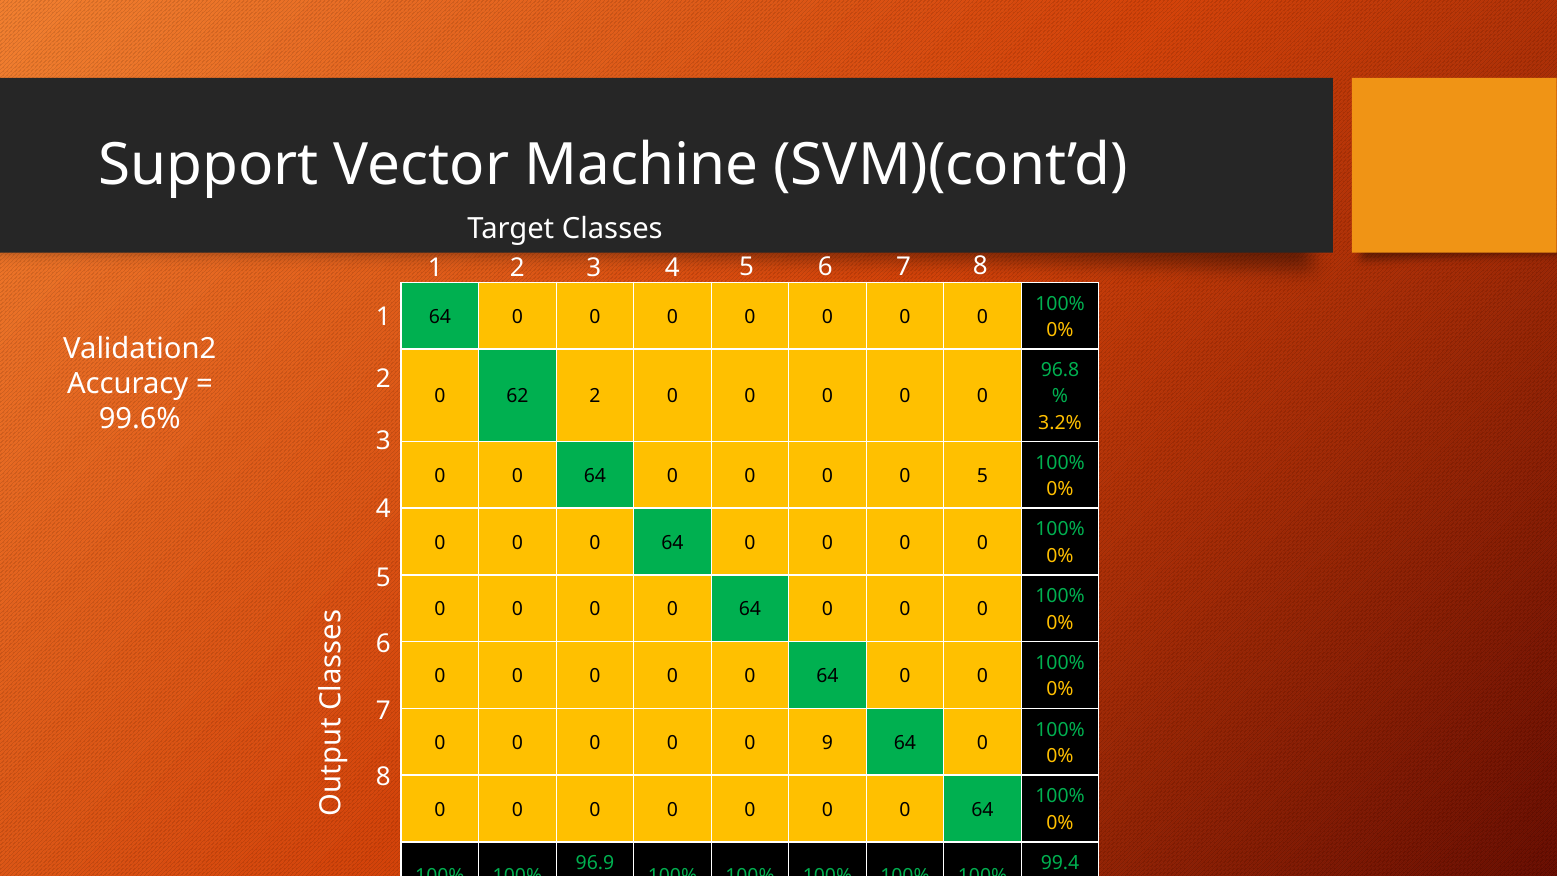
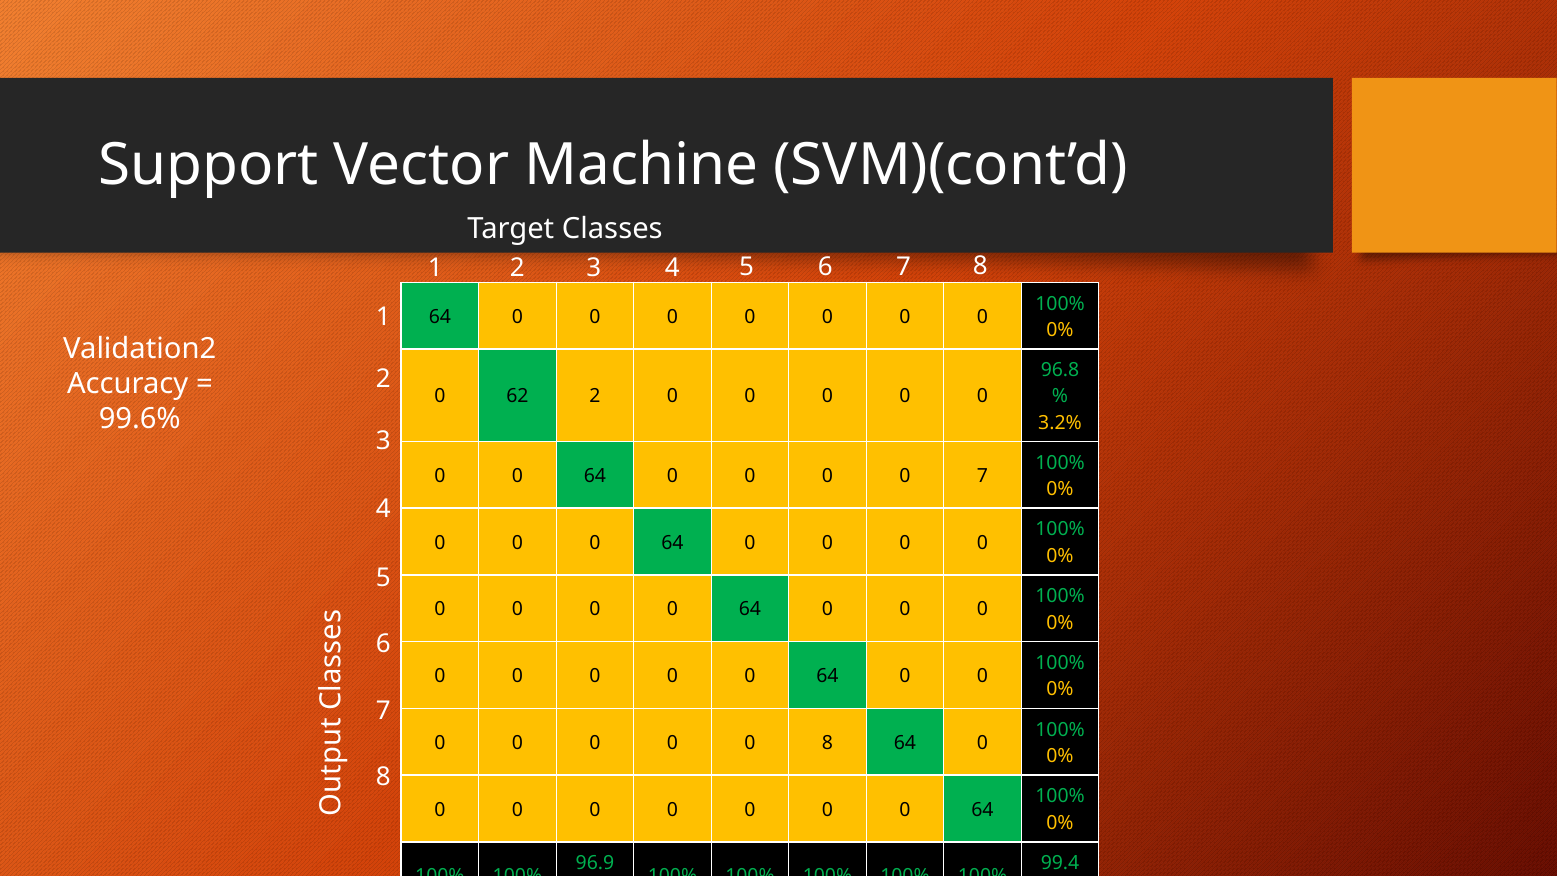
0 5: 5 -> 7
0 9: 9 -> 8
